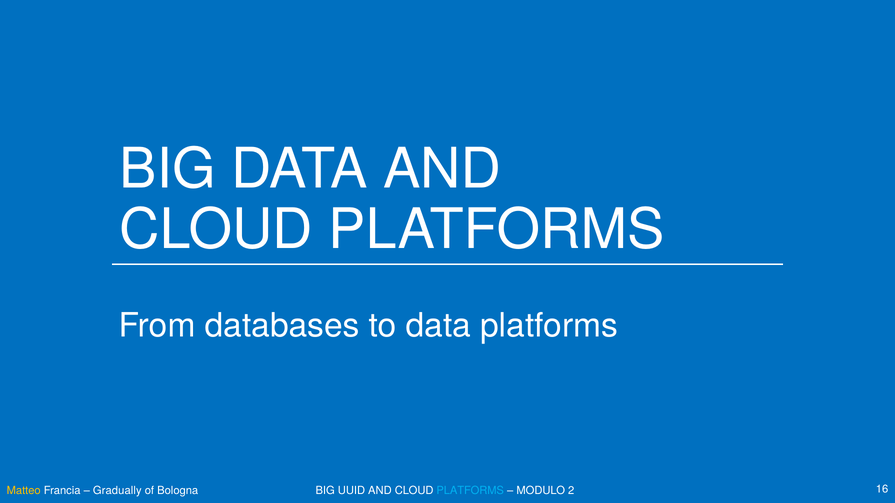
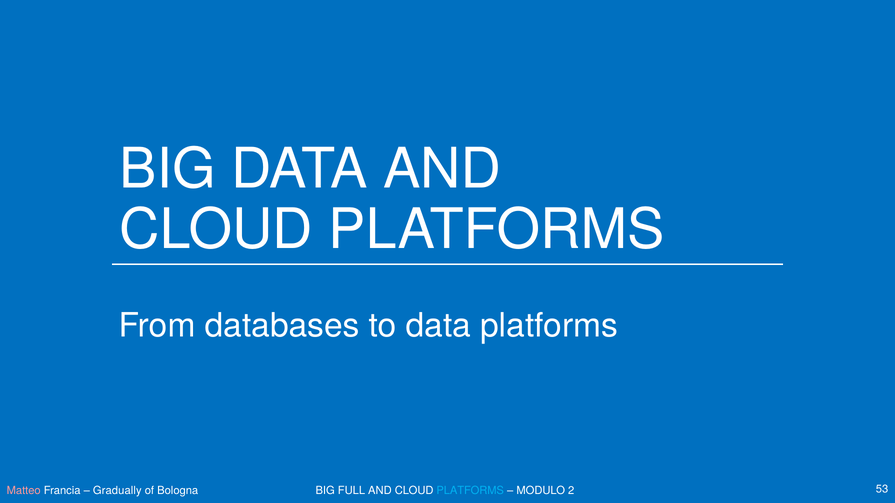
Matteo colour: yellow -> pink
UUID: UUID -> FULL
16: 16 -> 53
